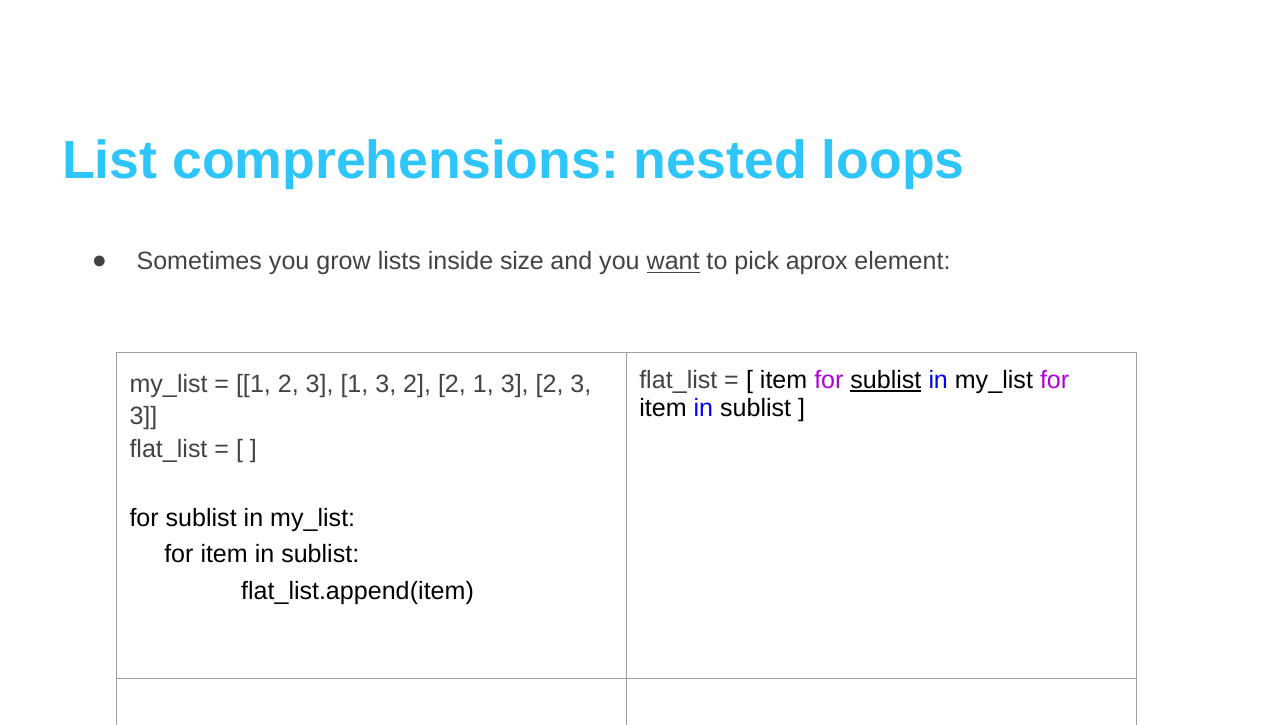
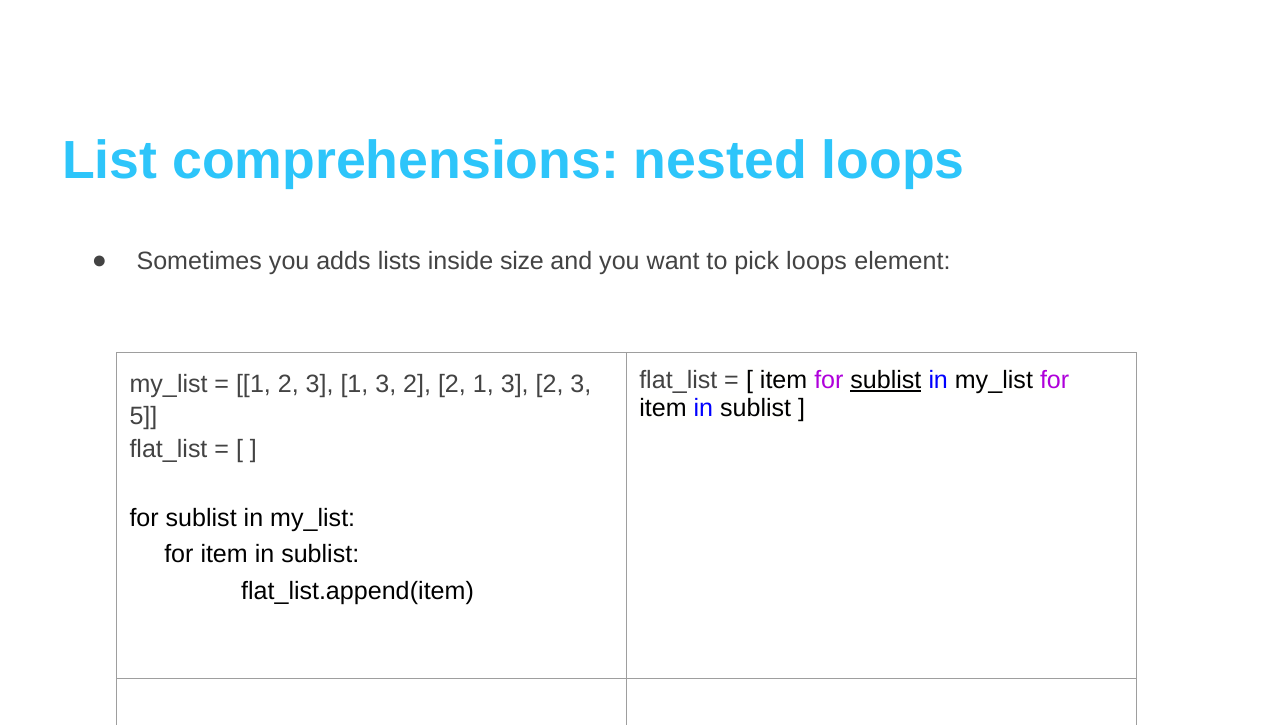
grow: grow -> adds
want underline: present -> none
pick aprox: aprox -> loops
3 at (143, 416): 3 -> 5
